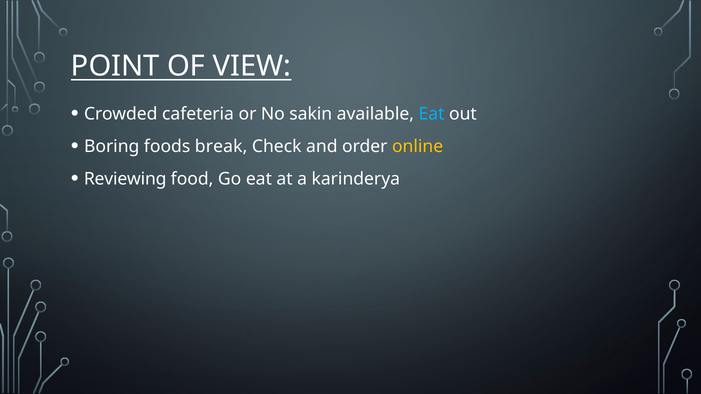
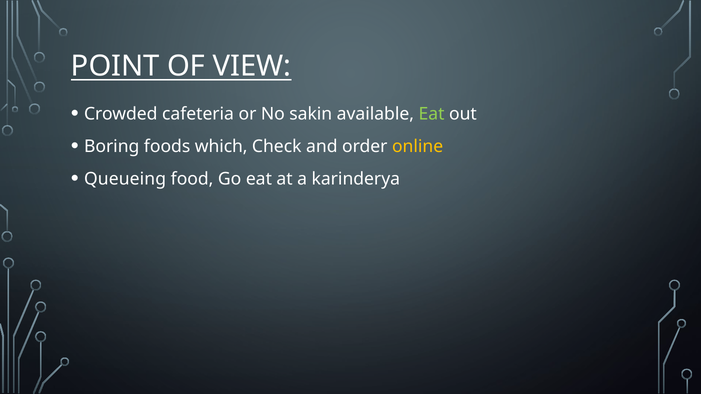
Eat at (432, 114) colour: light blue -> light green
break: break -> which
Reviewing: Reviewing -> Queueing
